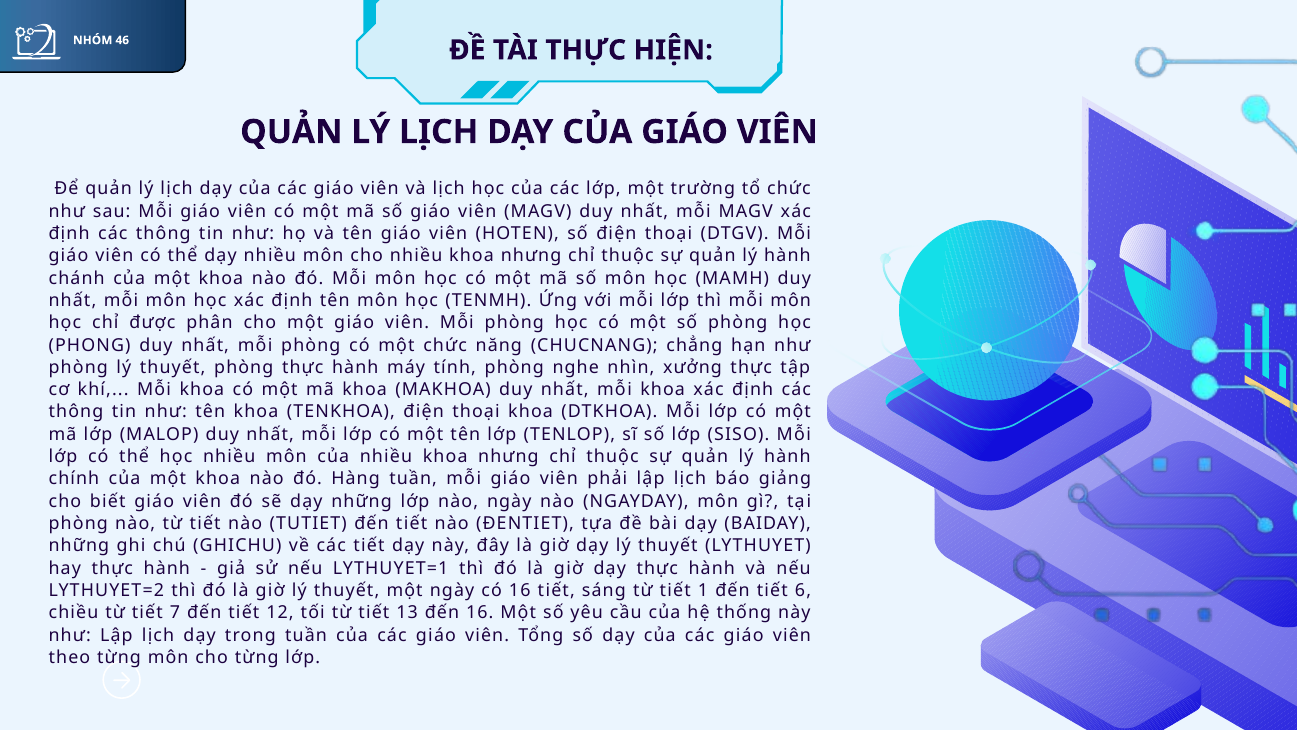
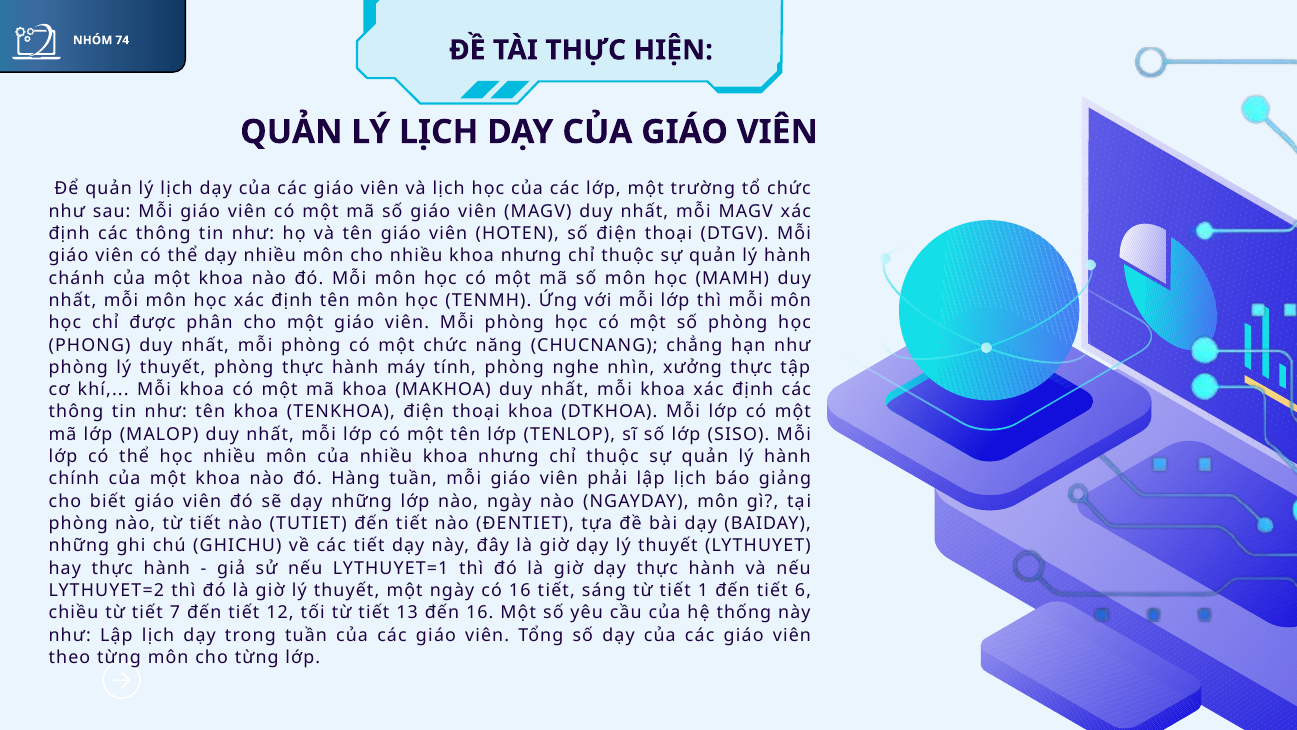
46: 46 -> 74
